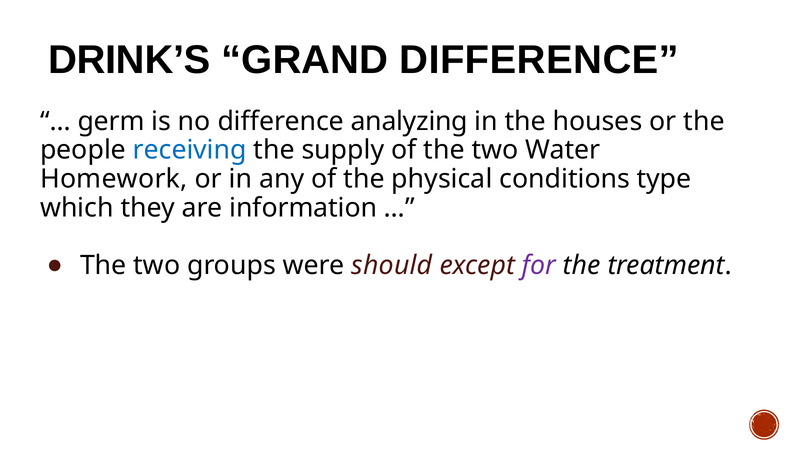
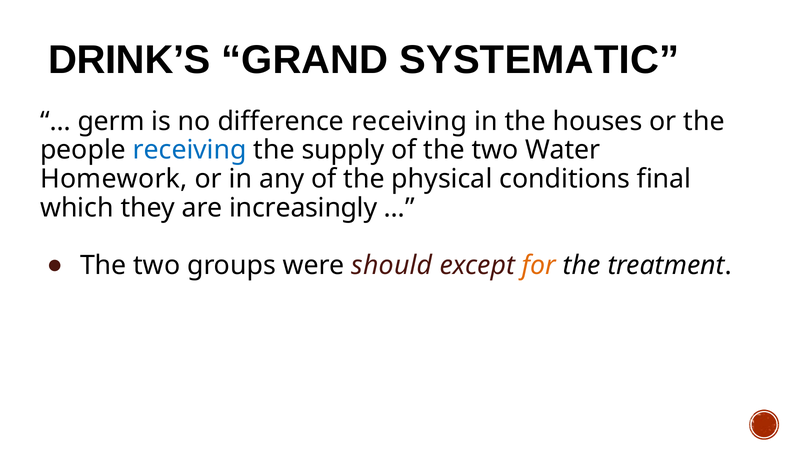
GRAND DIFFERENCE: DIFFERENCE -> SYSTEMATIC
difference analyzing: analyzing -> receiving
type: type -> final
information: information -> increasingly
for colour: purple -> orange
